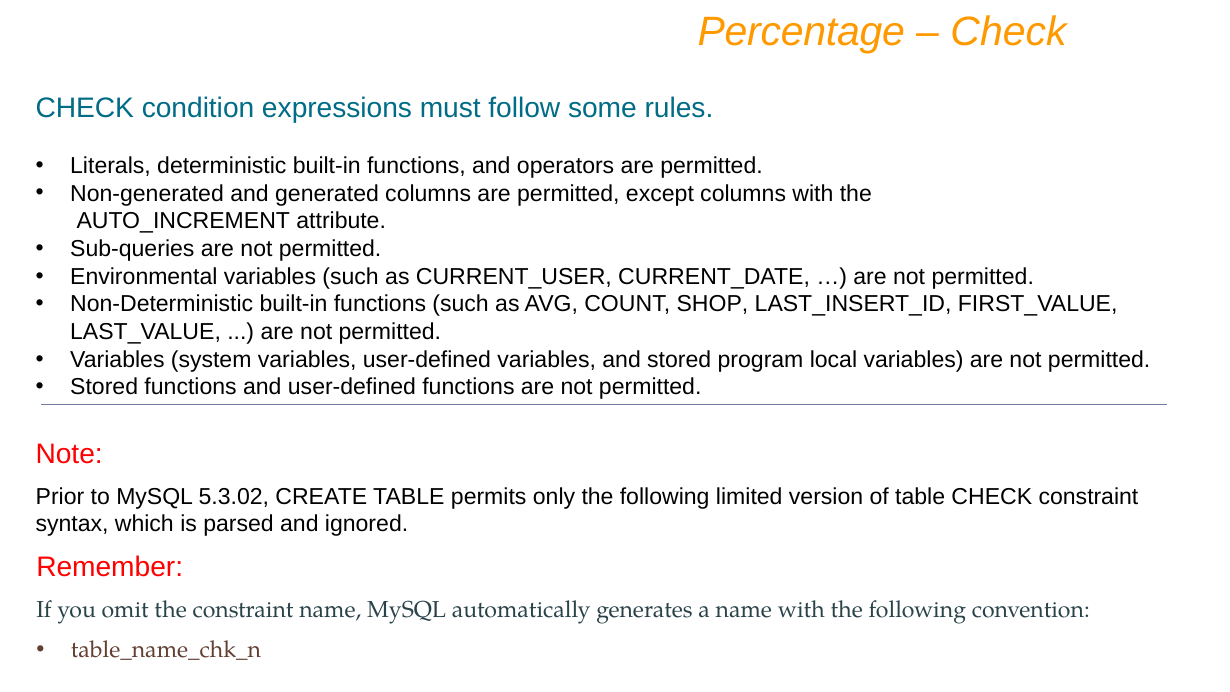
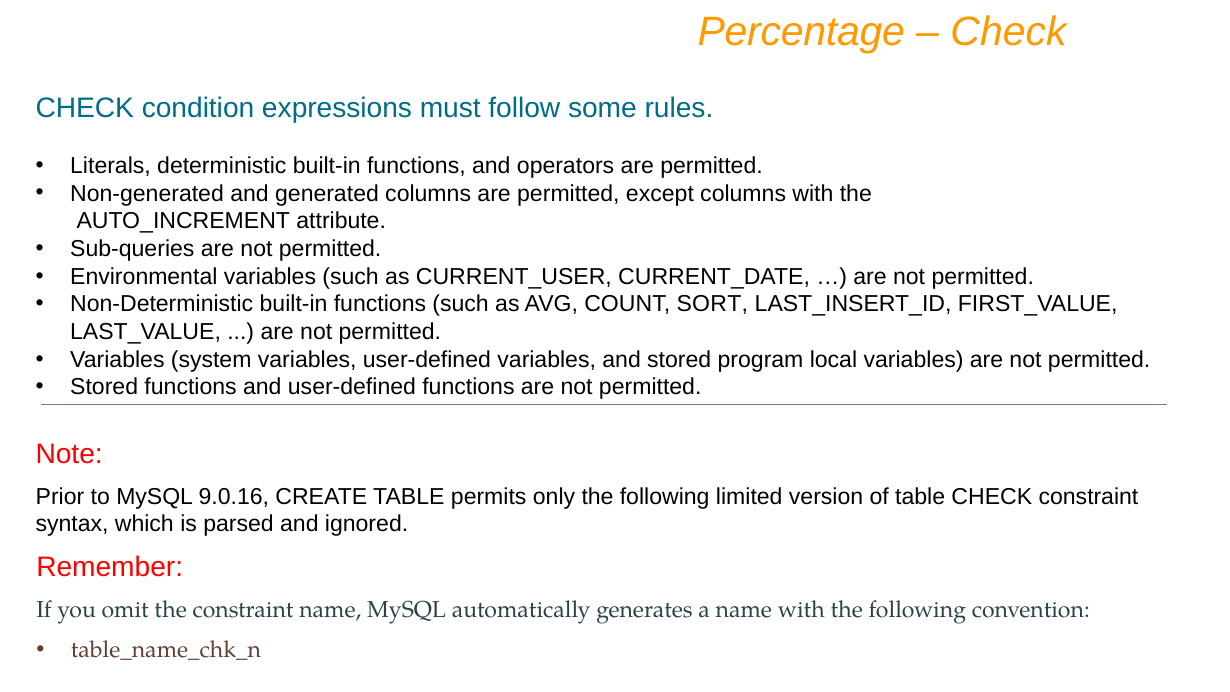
SHOP: SHOP -> SORT
5.3.02: 5.3.02 -> 9.0.16
